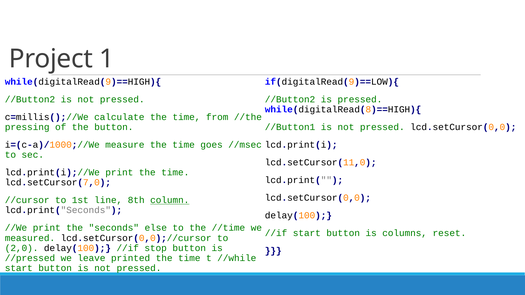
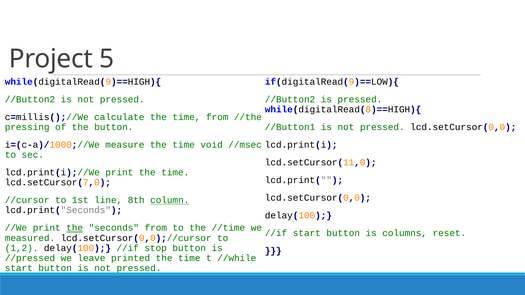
1: 1 -> 5
goes: goes -> void
the at (75, 228) underline: none -> present
seconds else: else -> from
2,0: 2,0 -> 1,2
